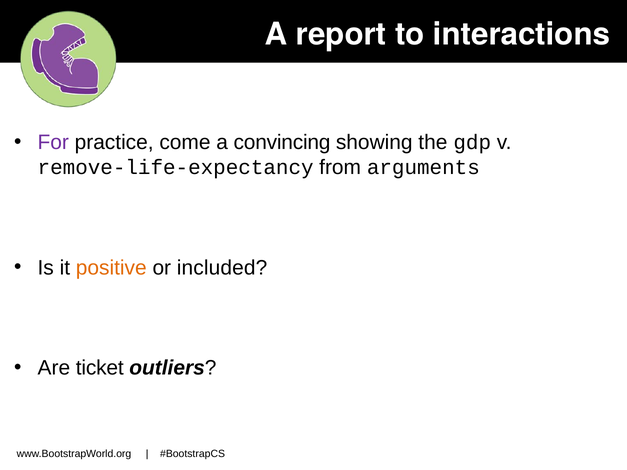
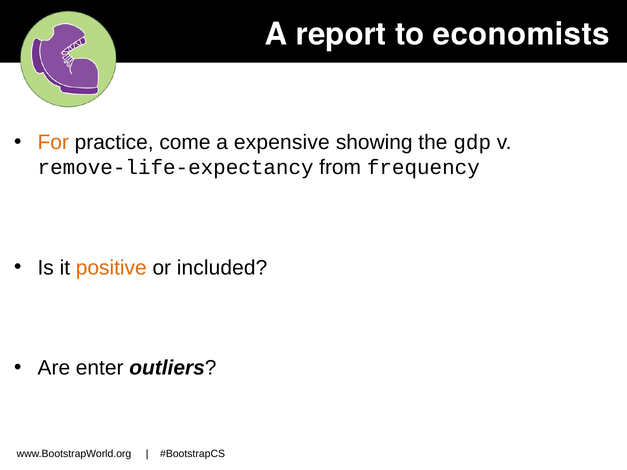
interactions: interactions -> economists
For colour: purple -> orange
convincing: convincing -> expensive
arguments: arguments -> frequency
ticket: ticket -> enter
